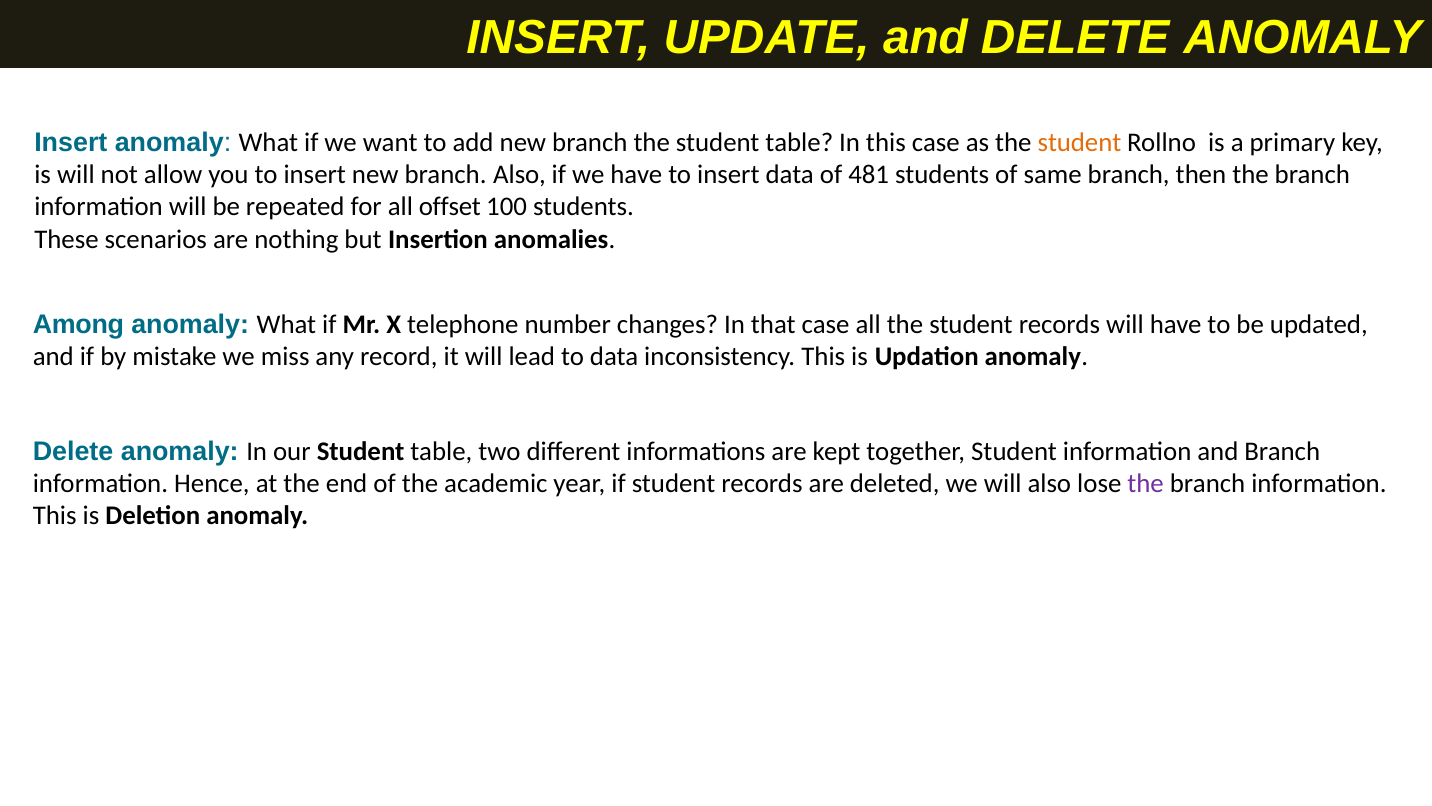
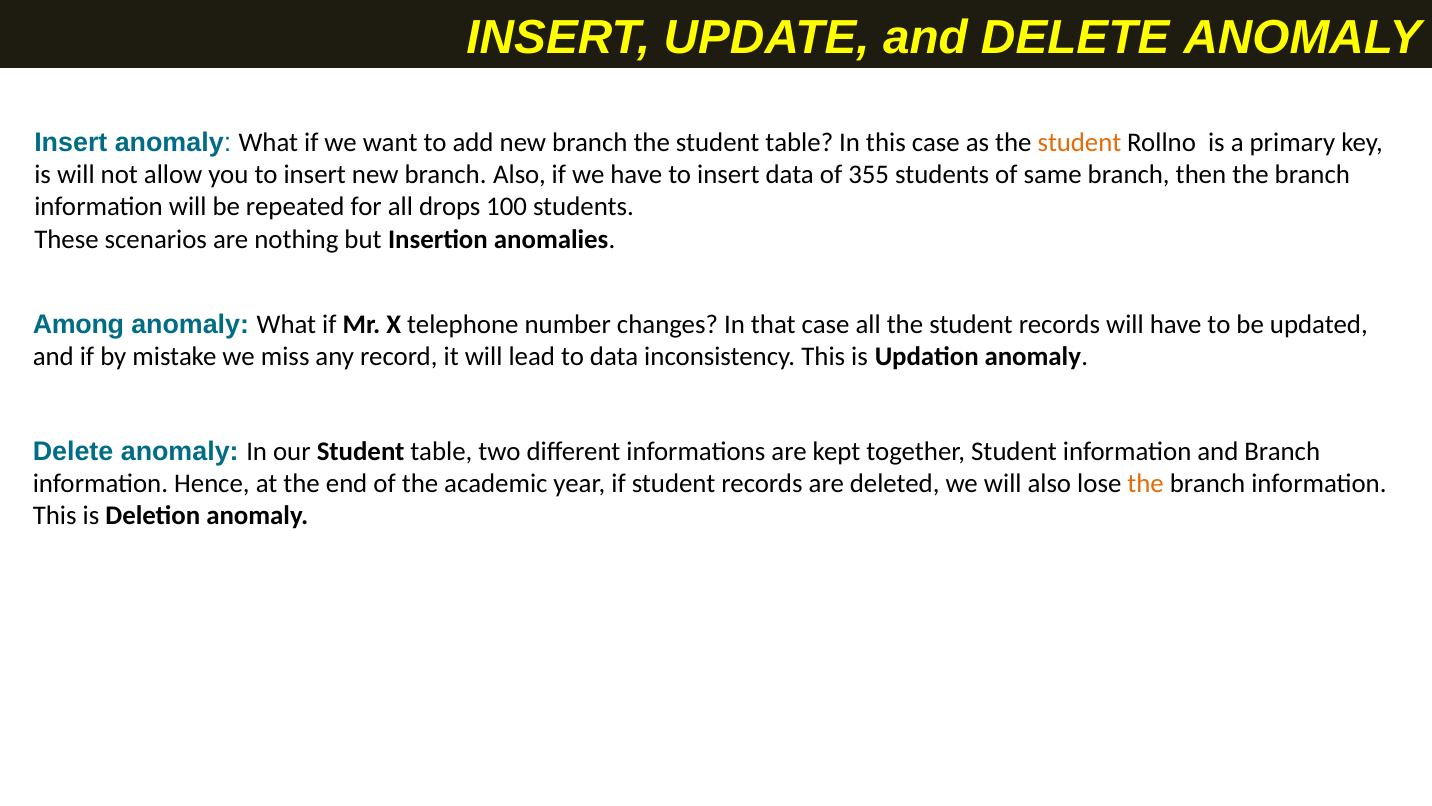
481: 481 -> 355
offset: offset -> drops
the at (1146, 484) colour: purple -> orange
